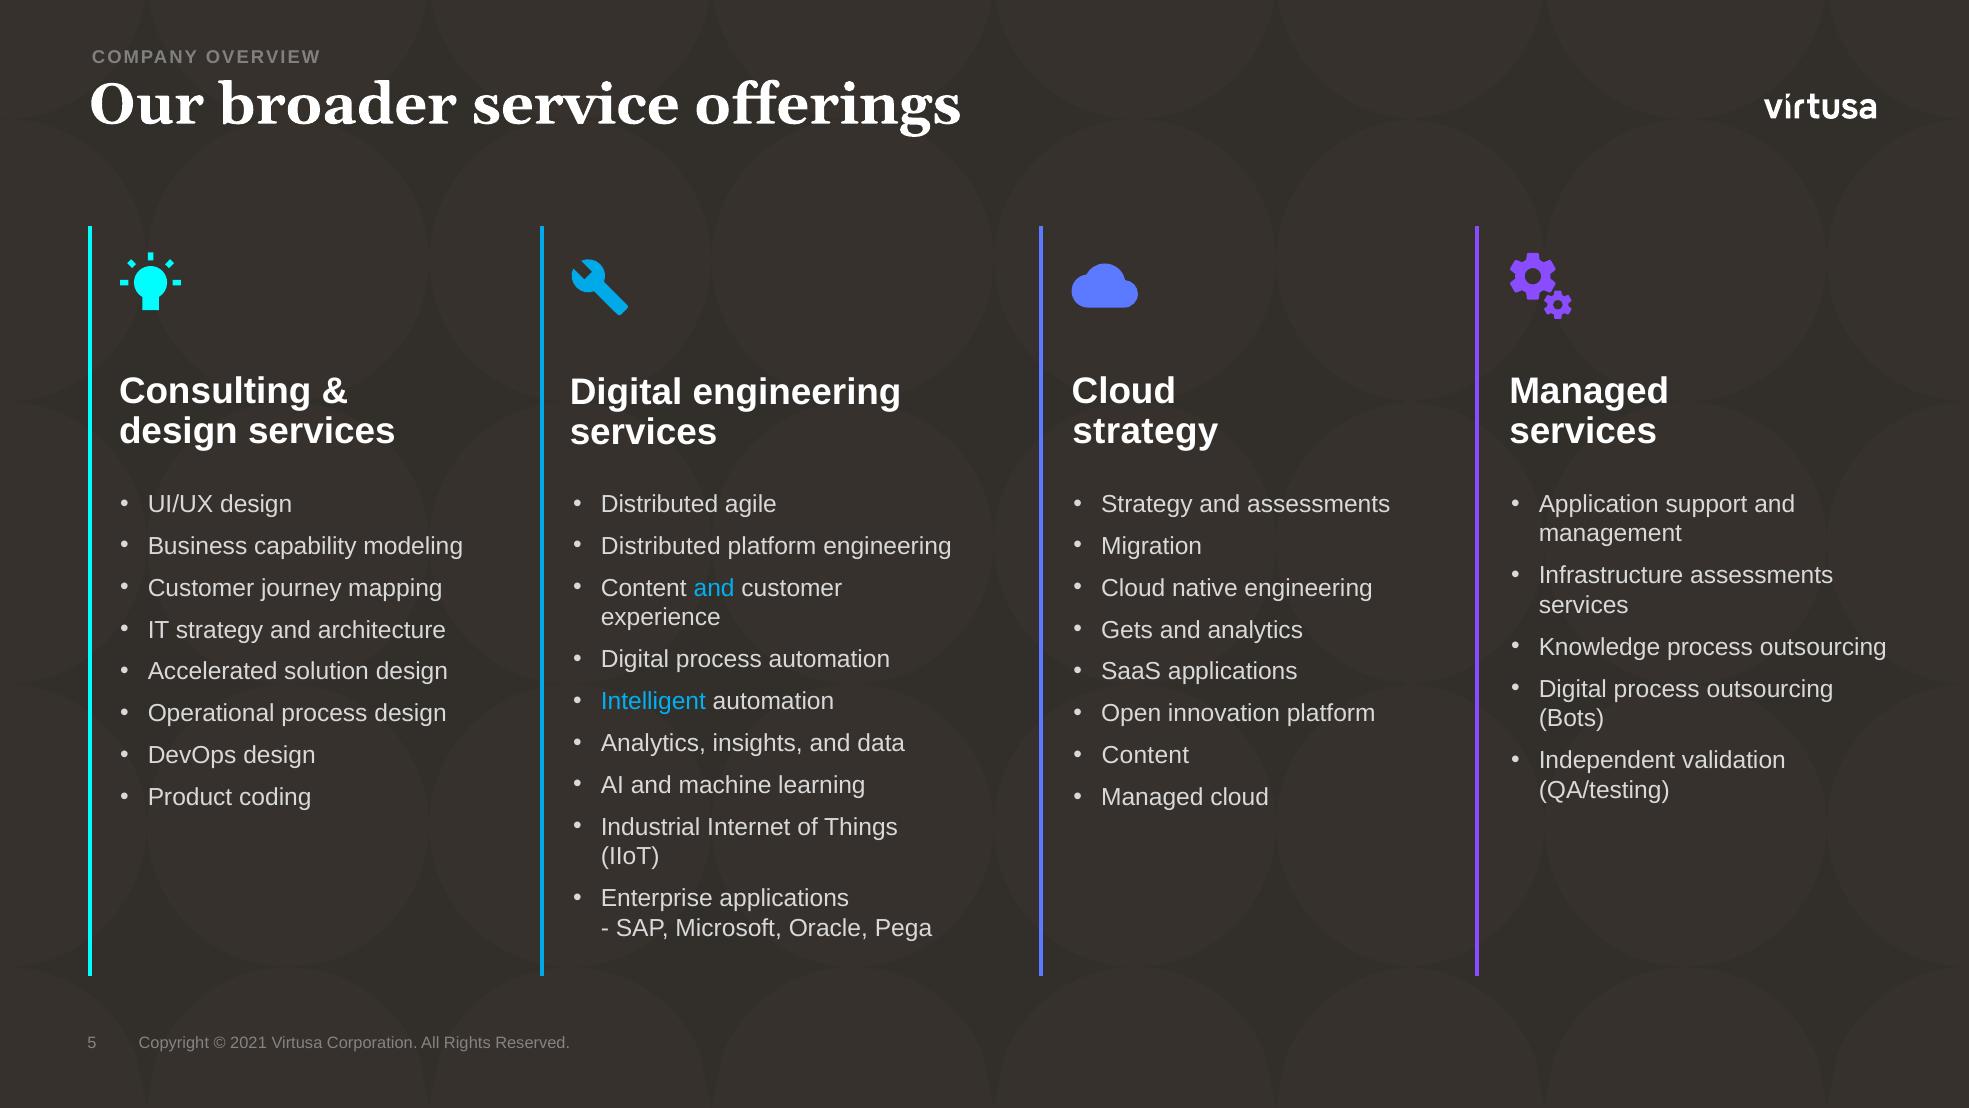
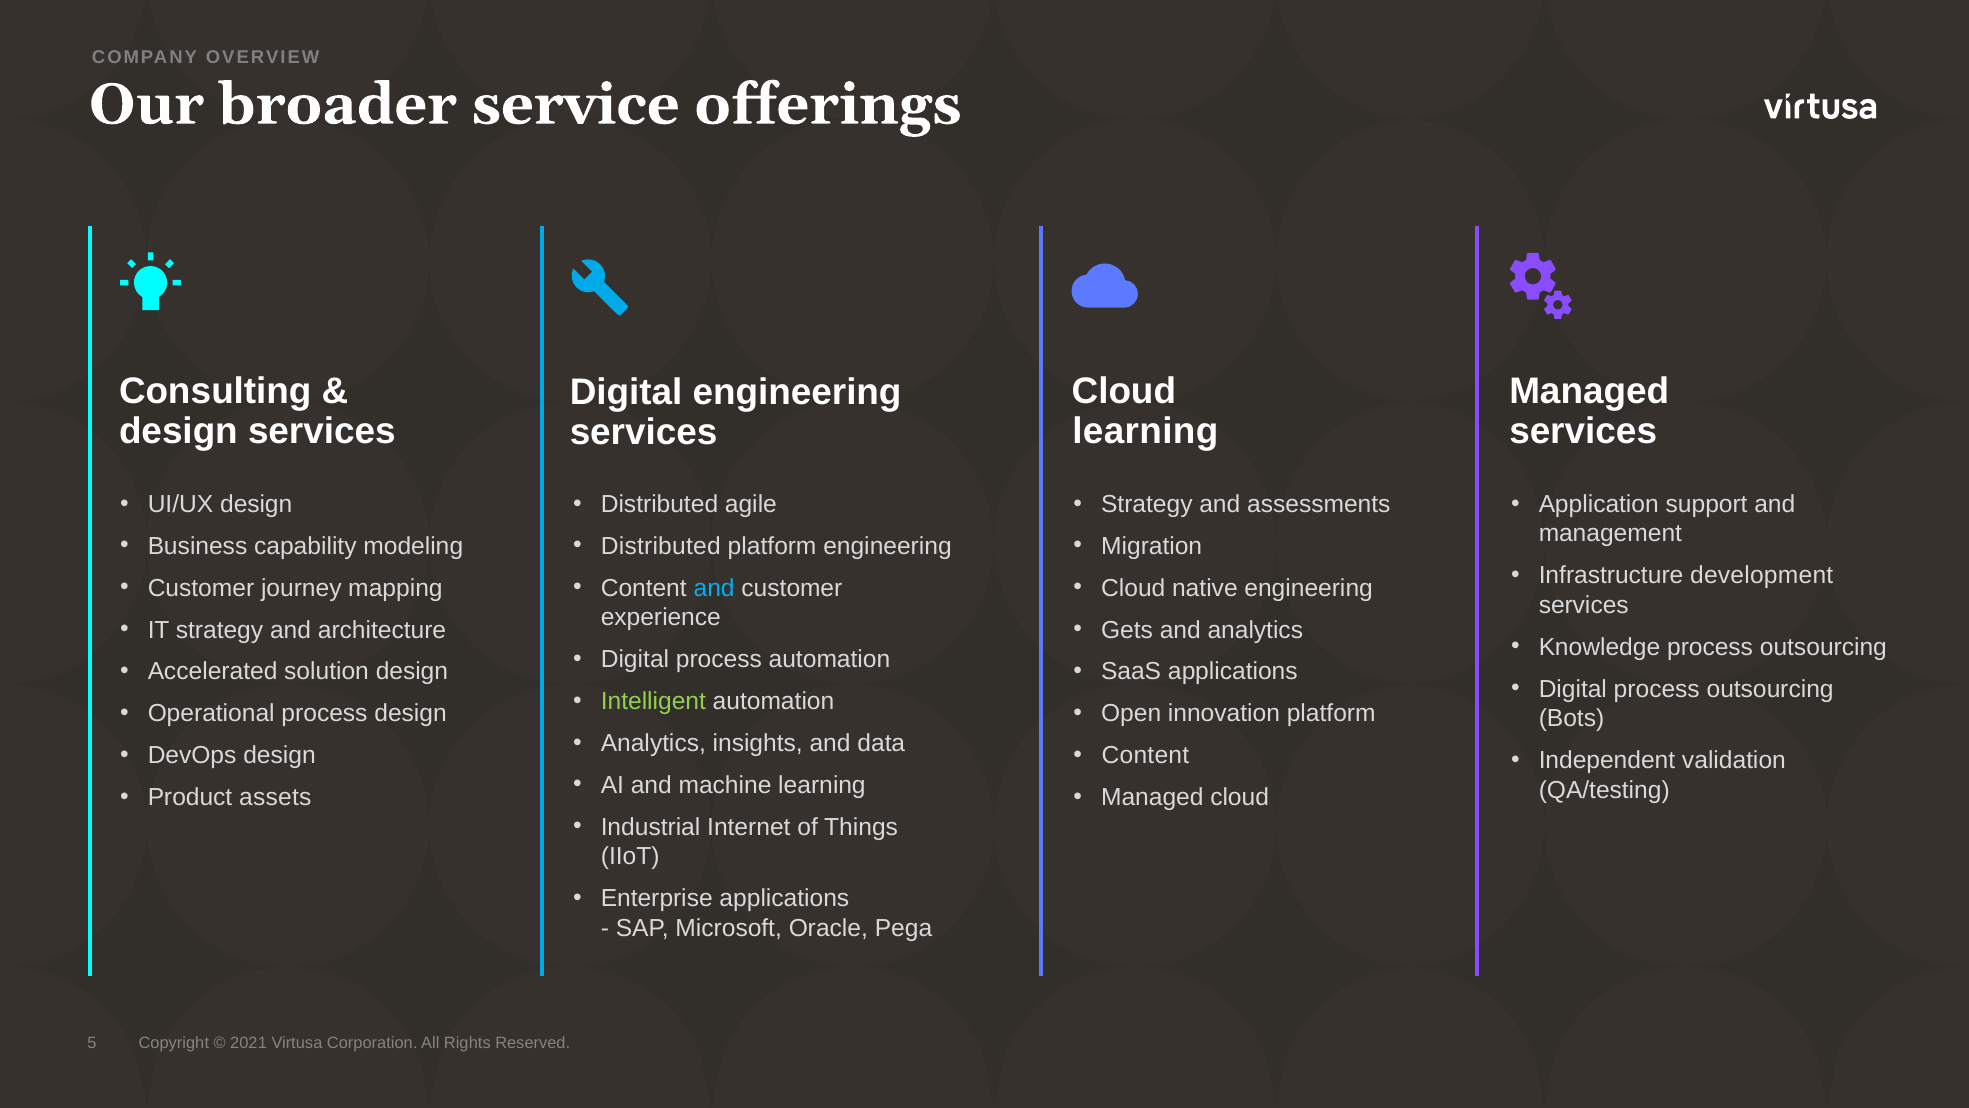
strategy at (1145, 431): strategy -> learning
Infrastructure assessments: assessments -> development
Intelligent colour: light blue -> light green
coding: coding -> assets
